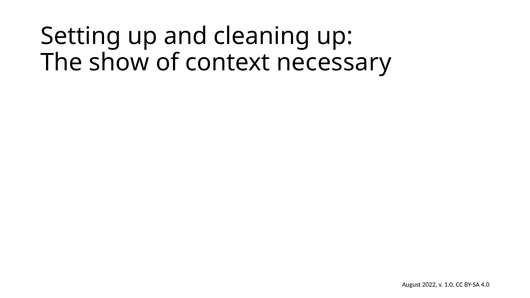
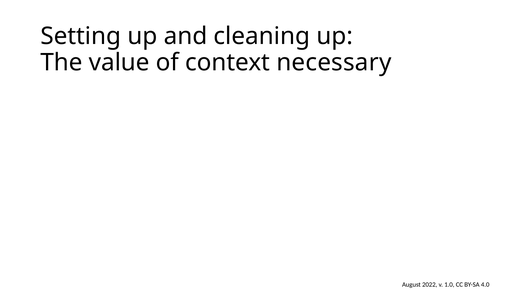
show: show -> value
